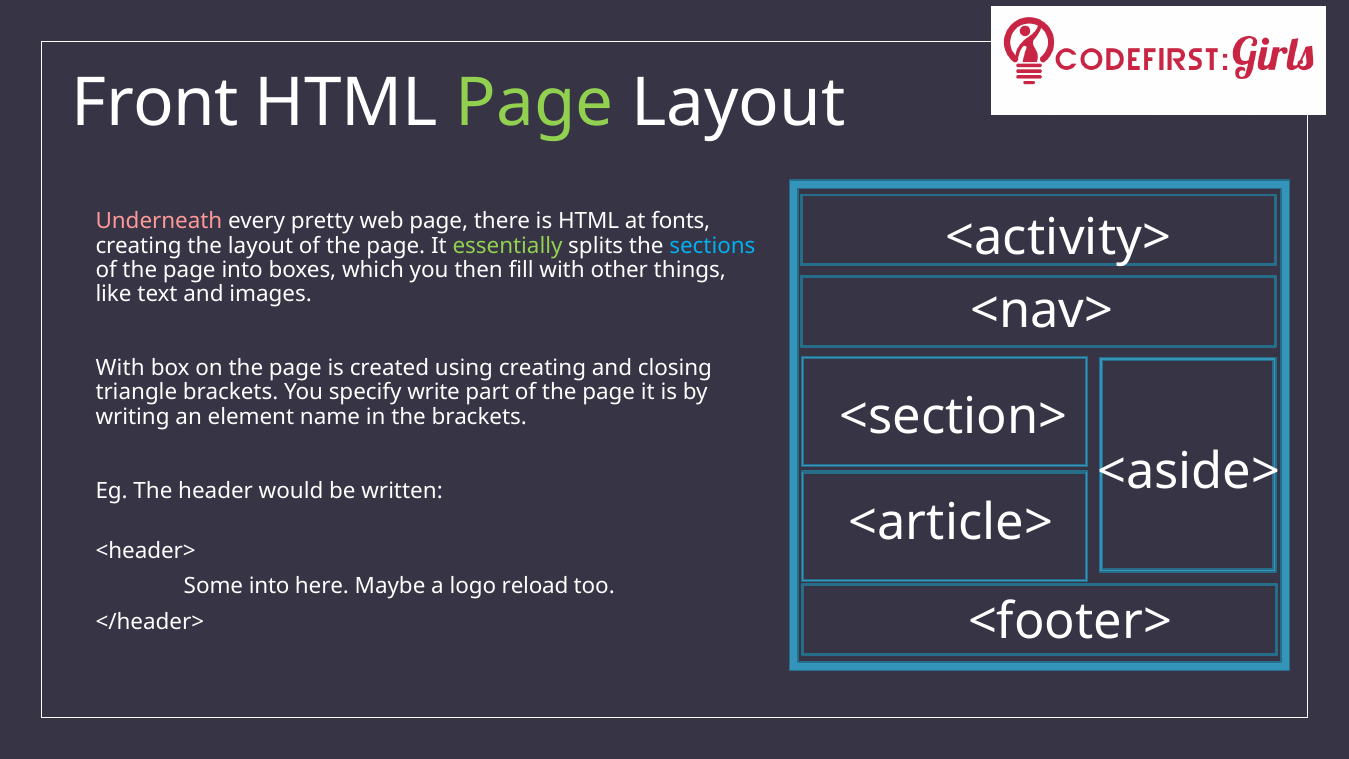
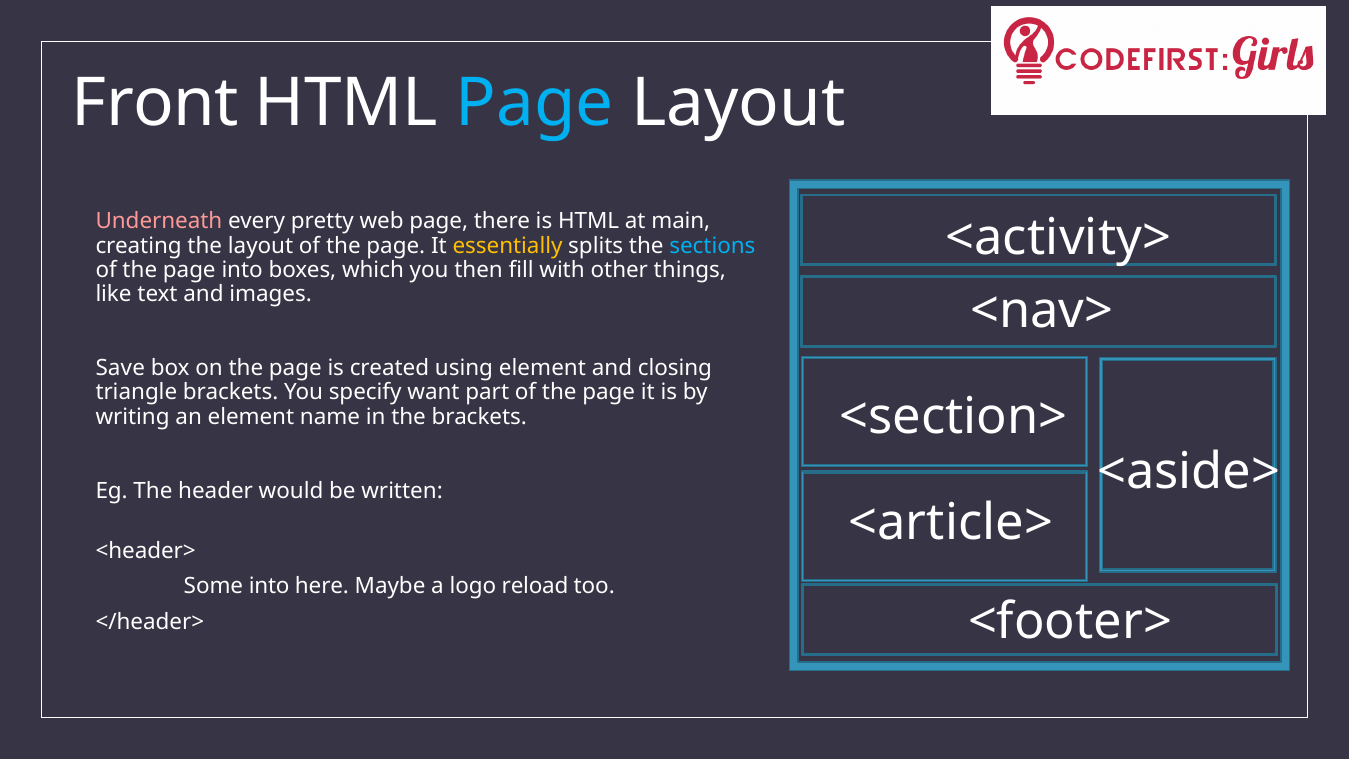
Page at (535, 104) colour: light green -> light blue
fonts: fonts -> main
essentially colour: light green -> yellow
With at (120, 368): With -> Save
using creating: creating -> element
write: write -> want
